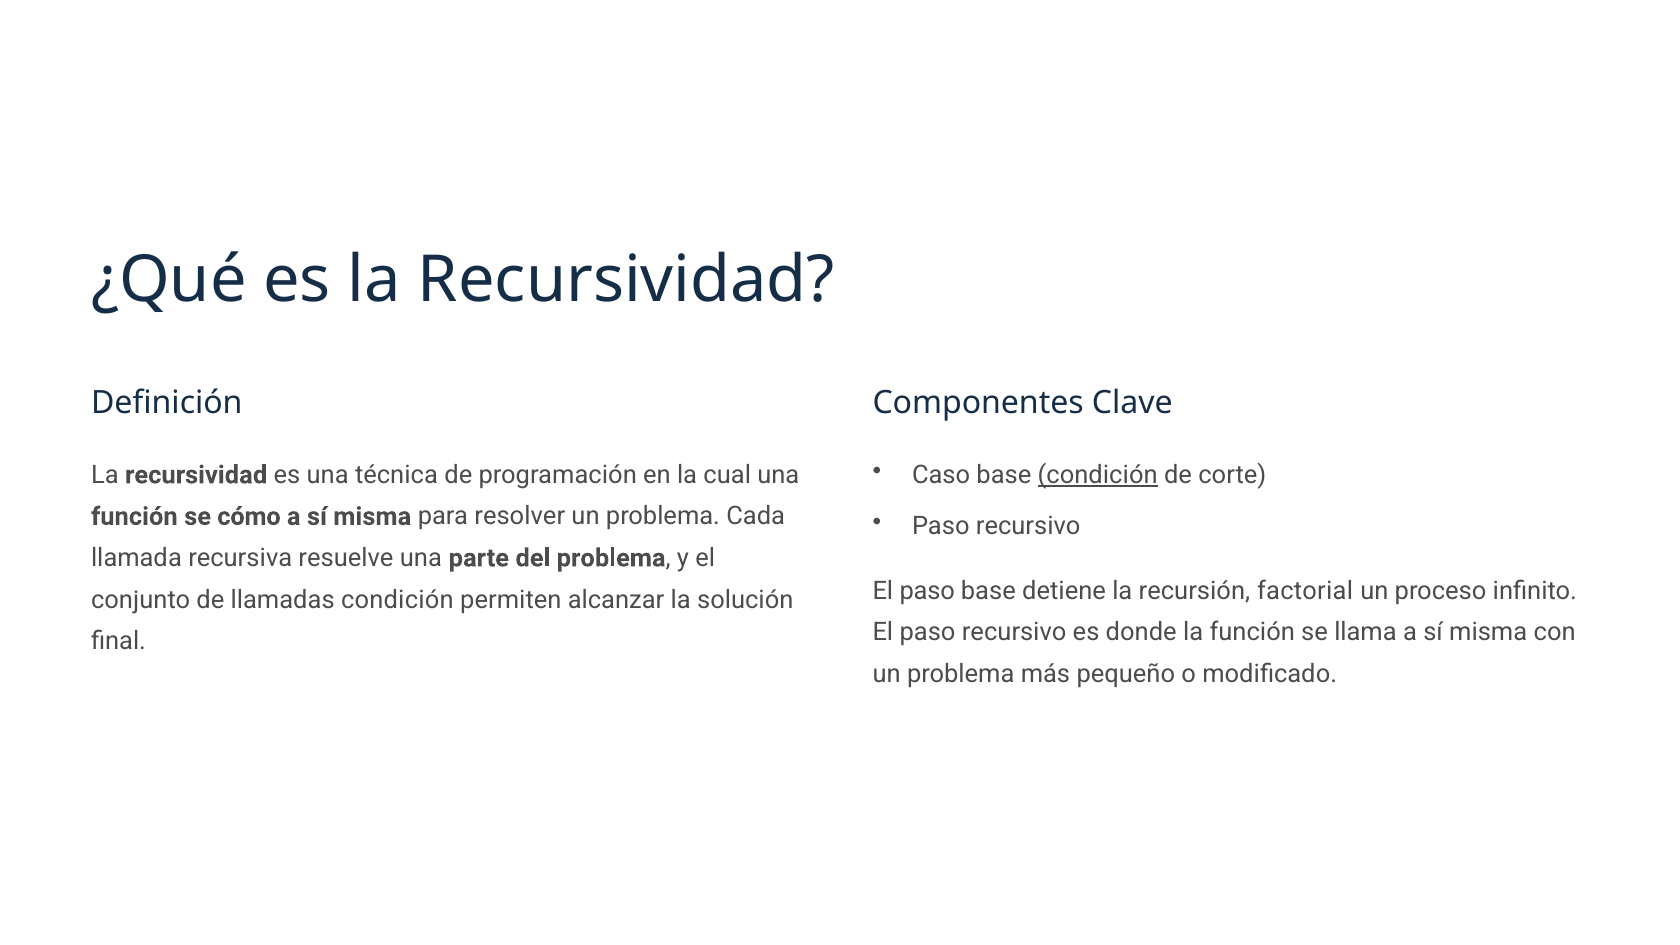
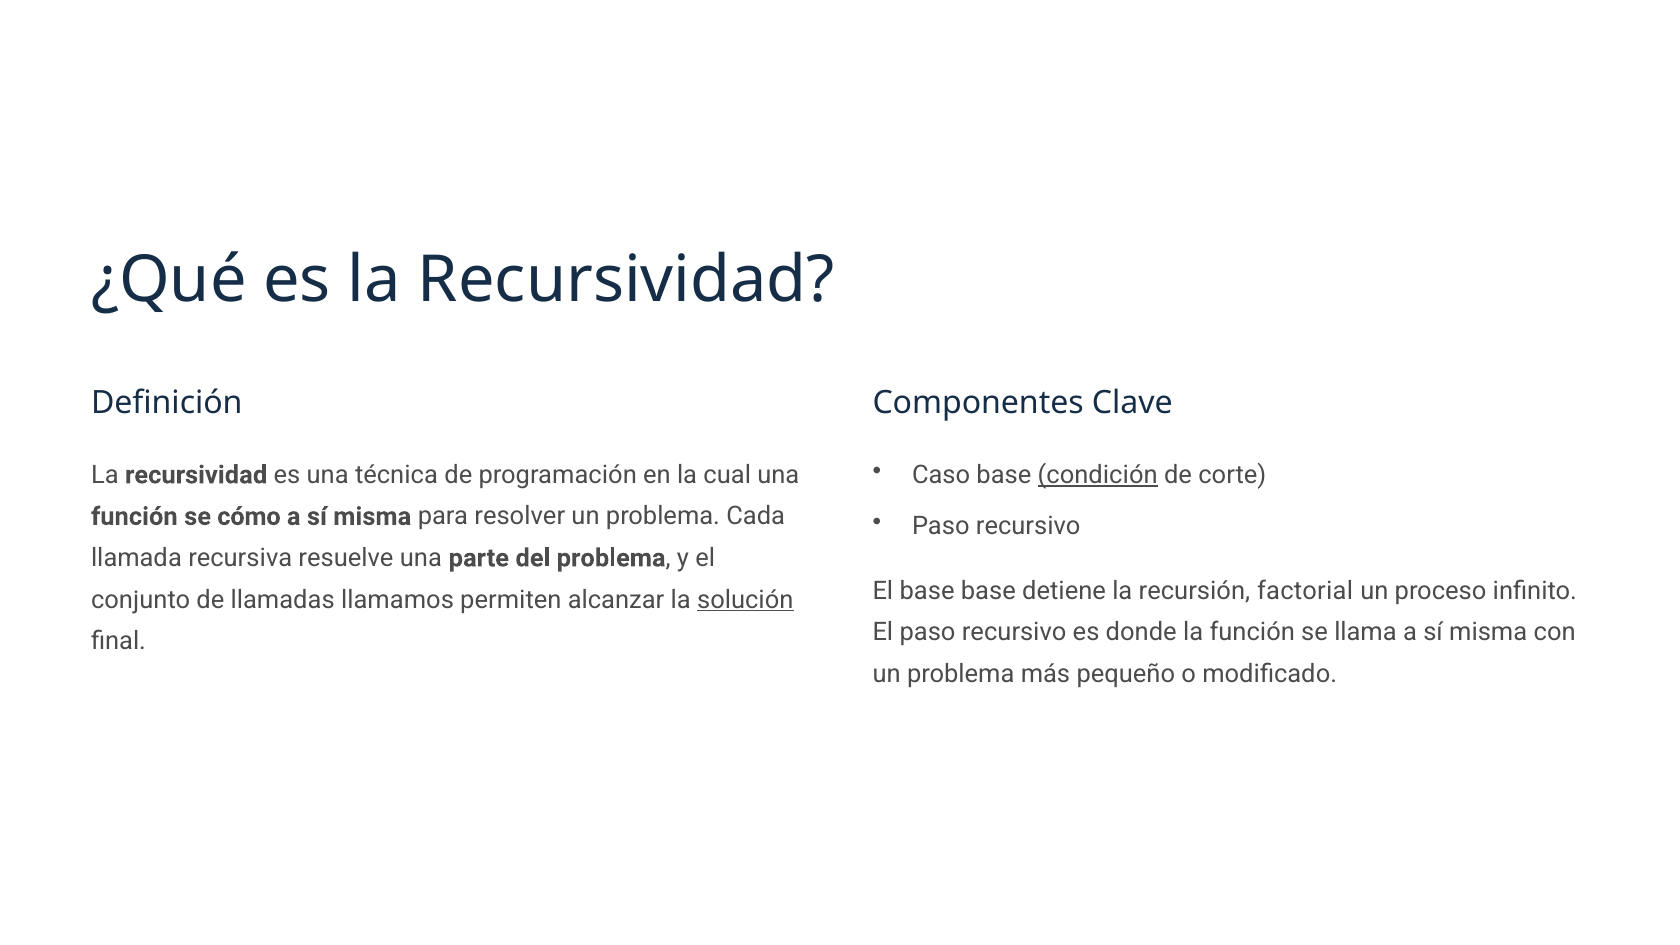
paso at (927, 591): paso -> base
llamadas condición: condición -> llamamos
solución underline: none -> present
